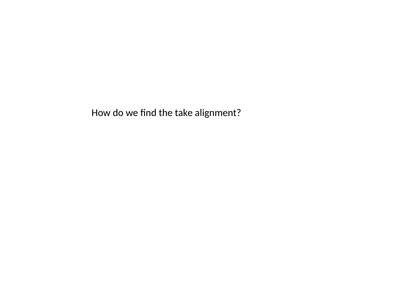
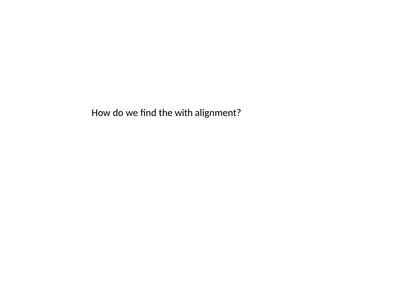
take: take -> with
